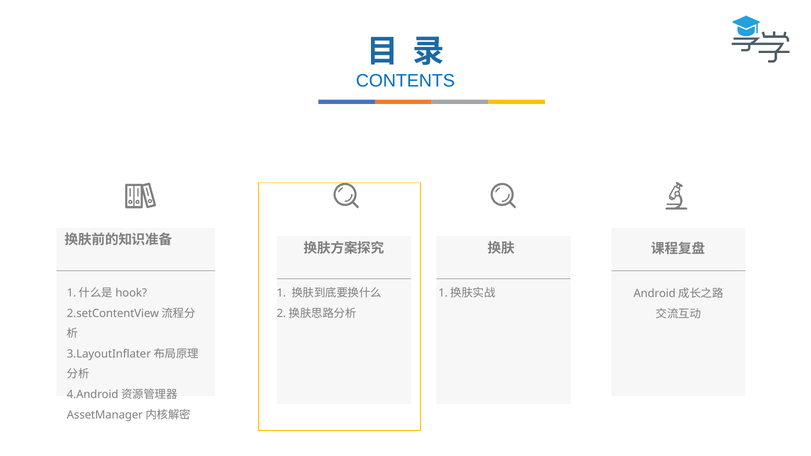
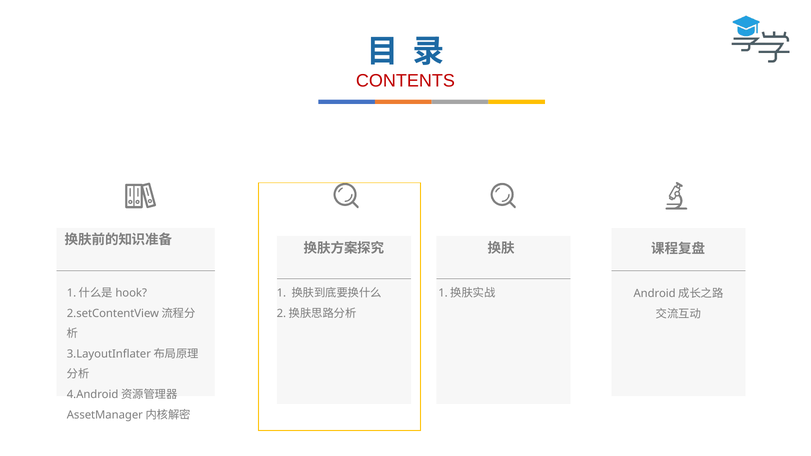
CONTENTS colour: blue -> red
